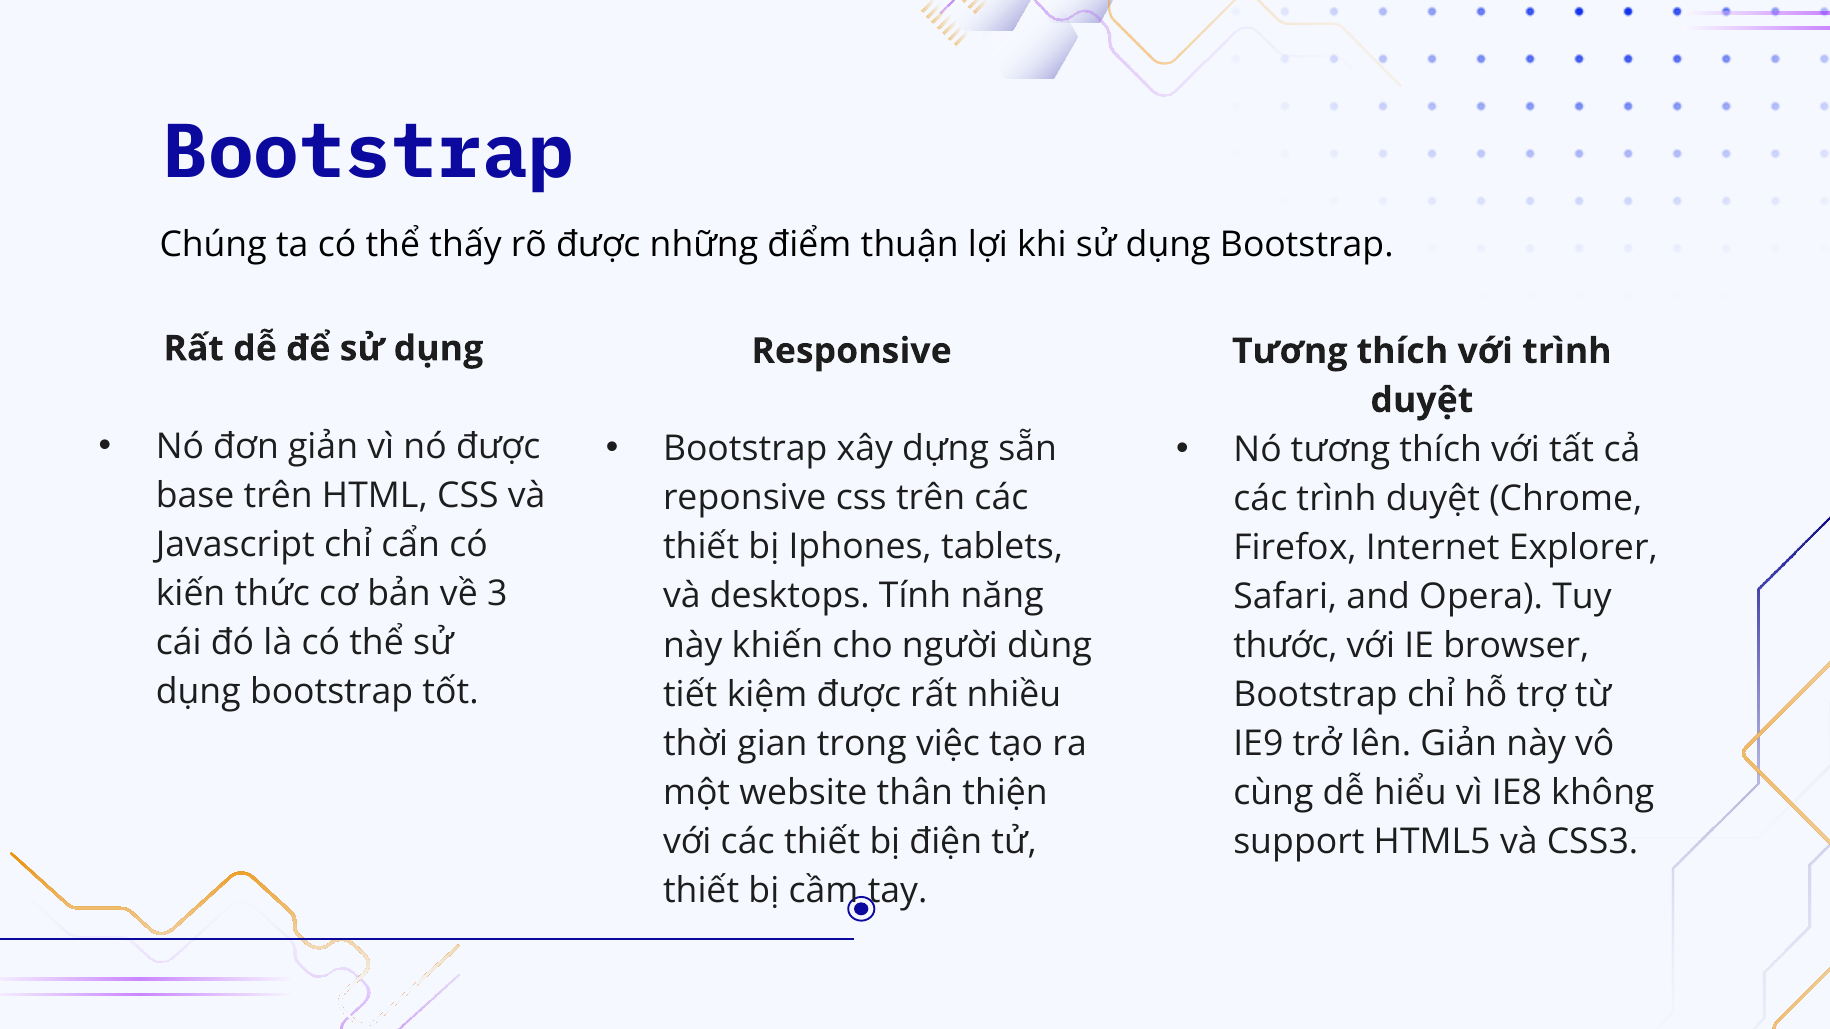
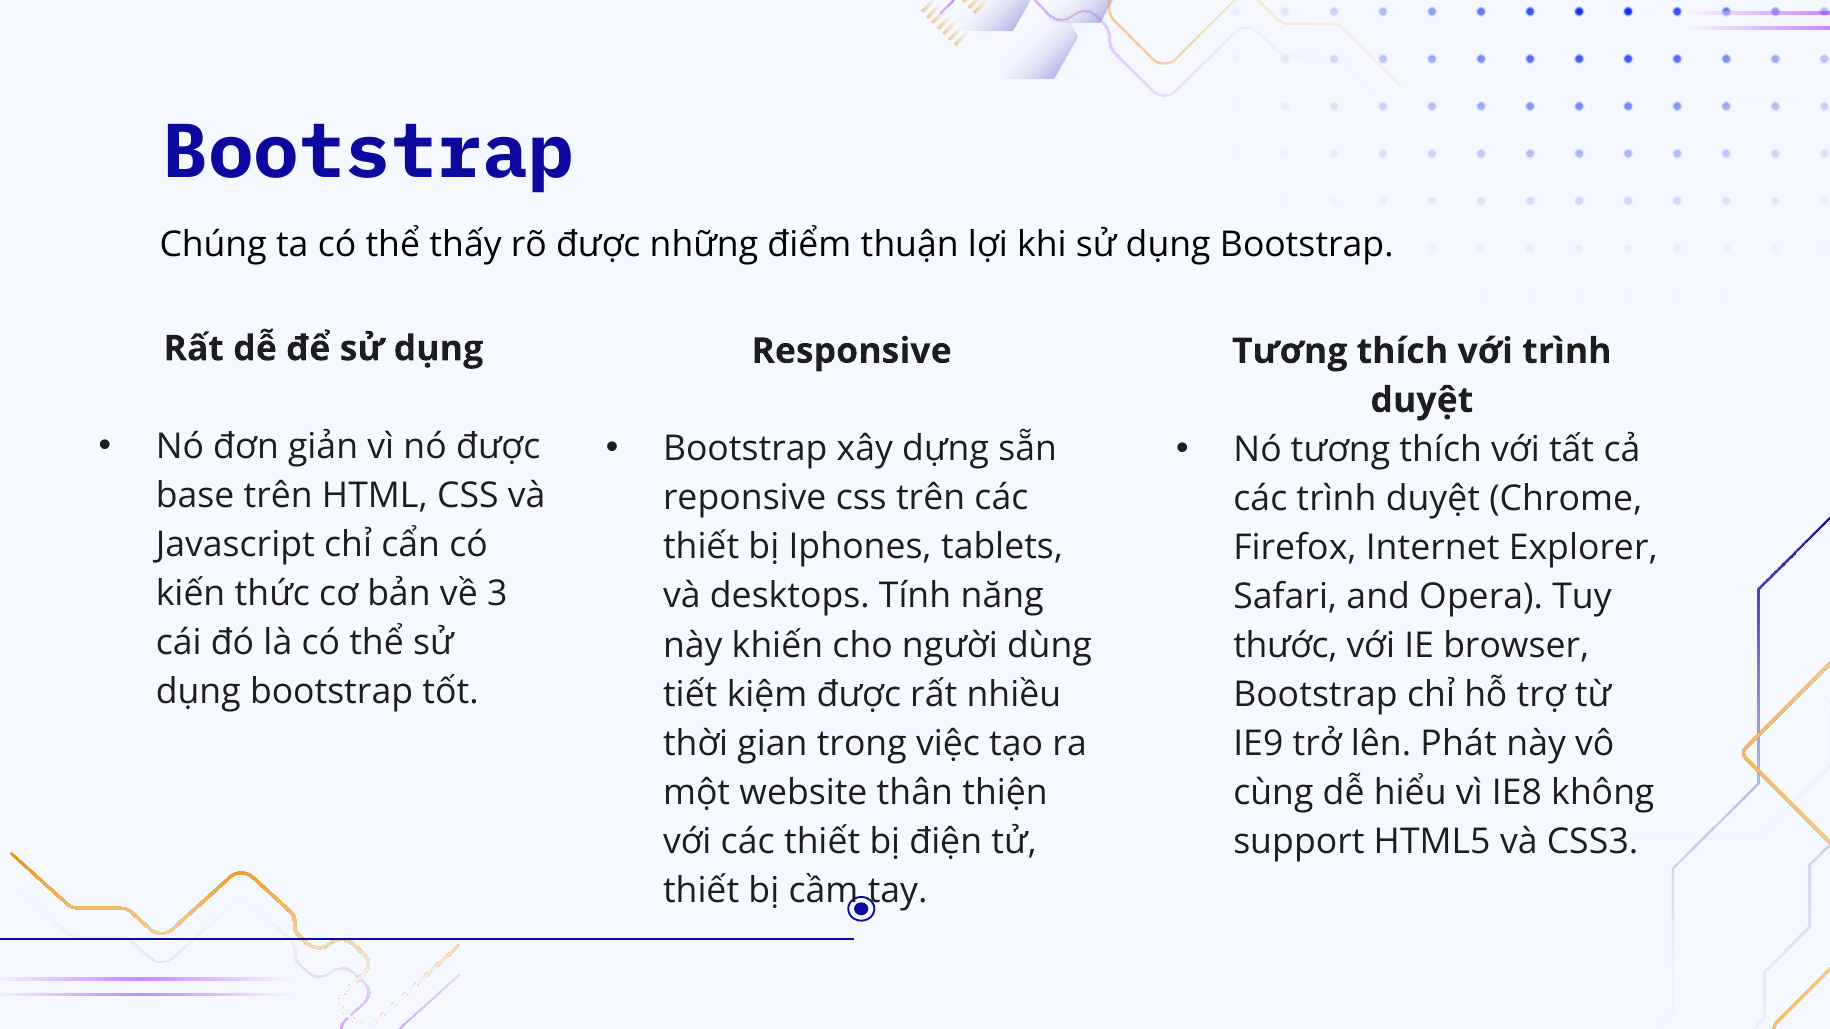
lên Giản: Giản -> Phát
